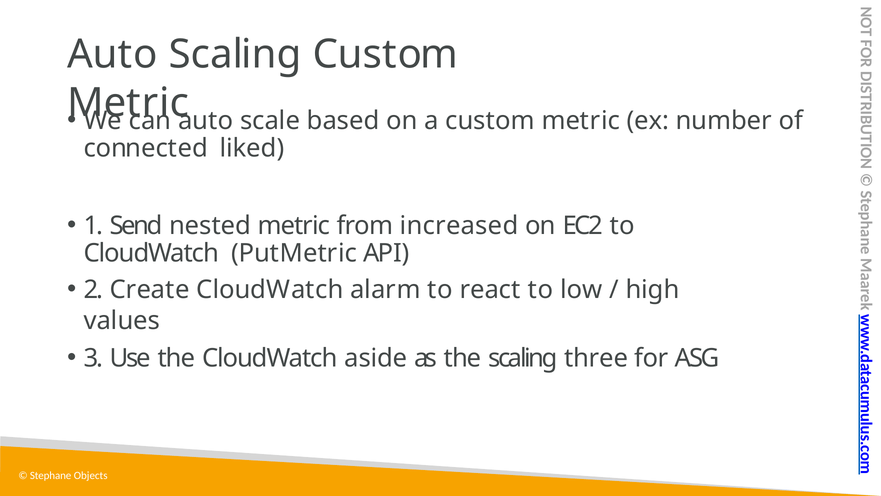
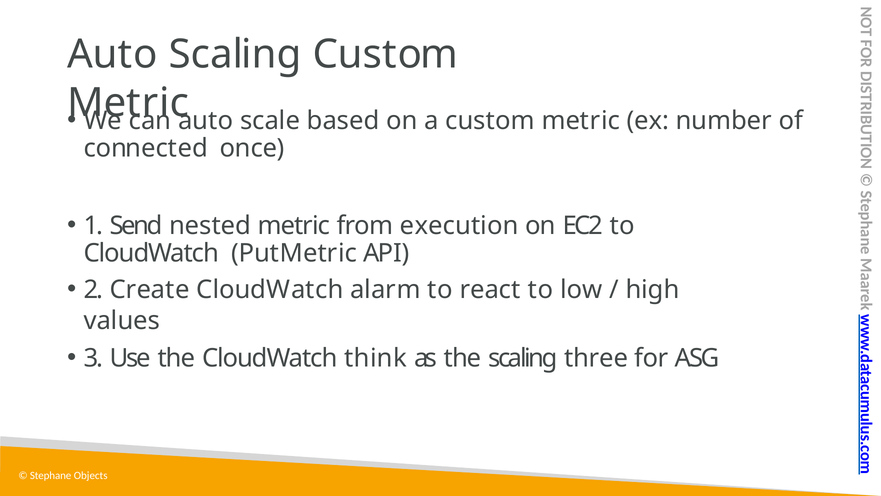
liked: liked -> once
increased: increased -> execution
aside: aside -> think
